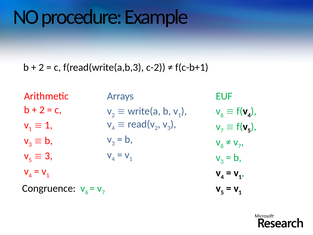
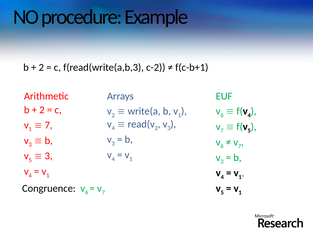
1 at (49, 125): 1 -> 7
